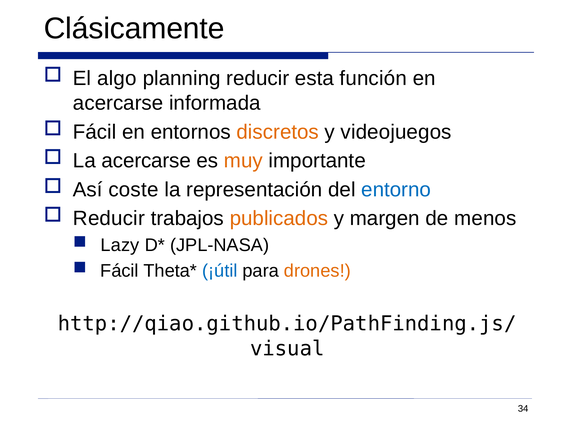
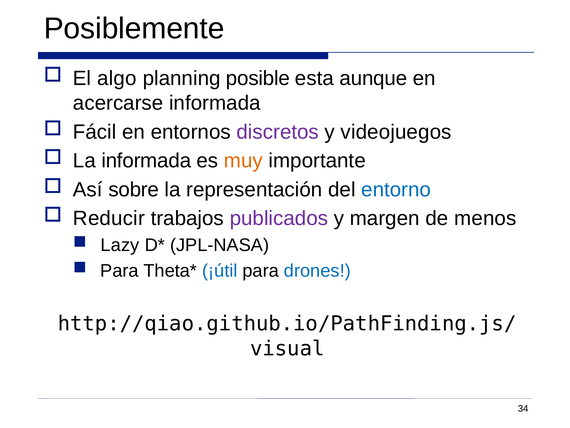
Clásicamente: Clásicamente -> Posiblemente
planning reducir: reducir -> posible
función: función -> aunque
discretos colour: orange -> purple
La acercarse: acercarse -> informada
coste: coste -> sobre
publicados colour: orange -> purple
Fácil at (119, 270): Fácil -> Para
drones colour: orange -> blue
